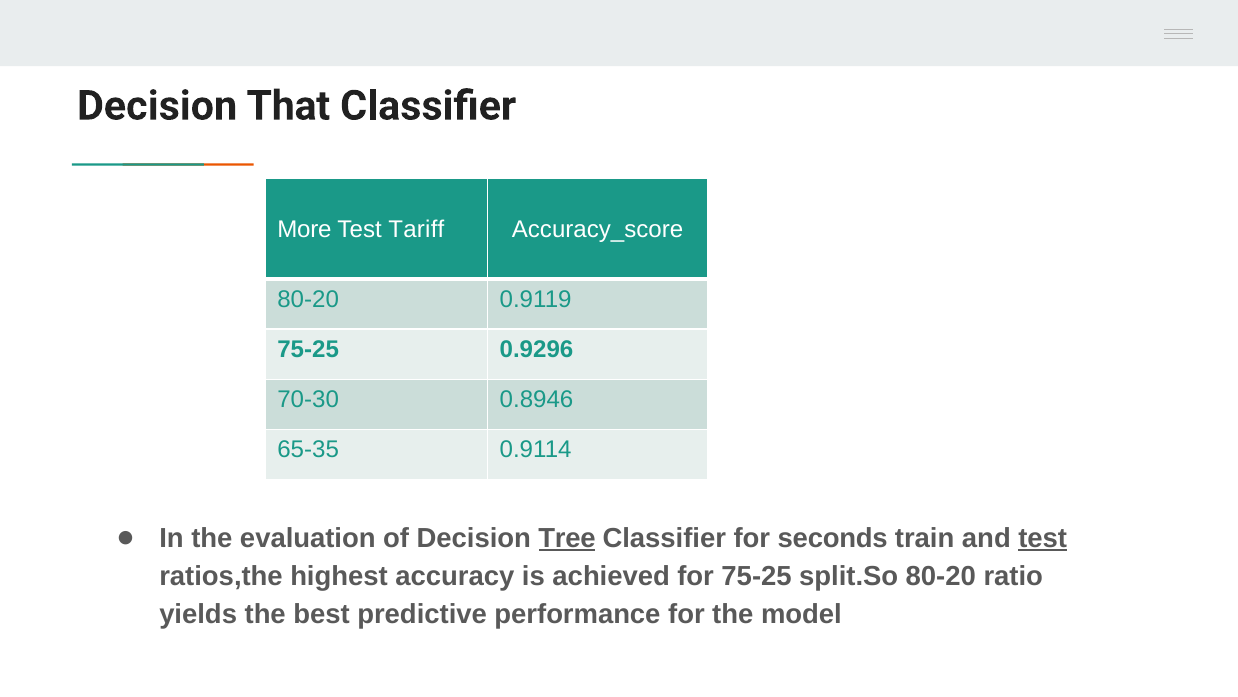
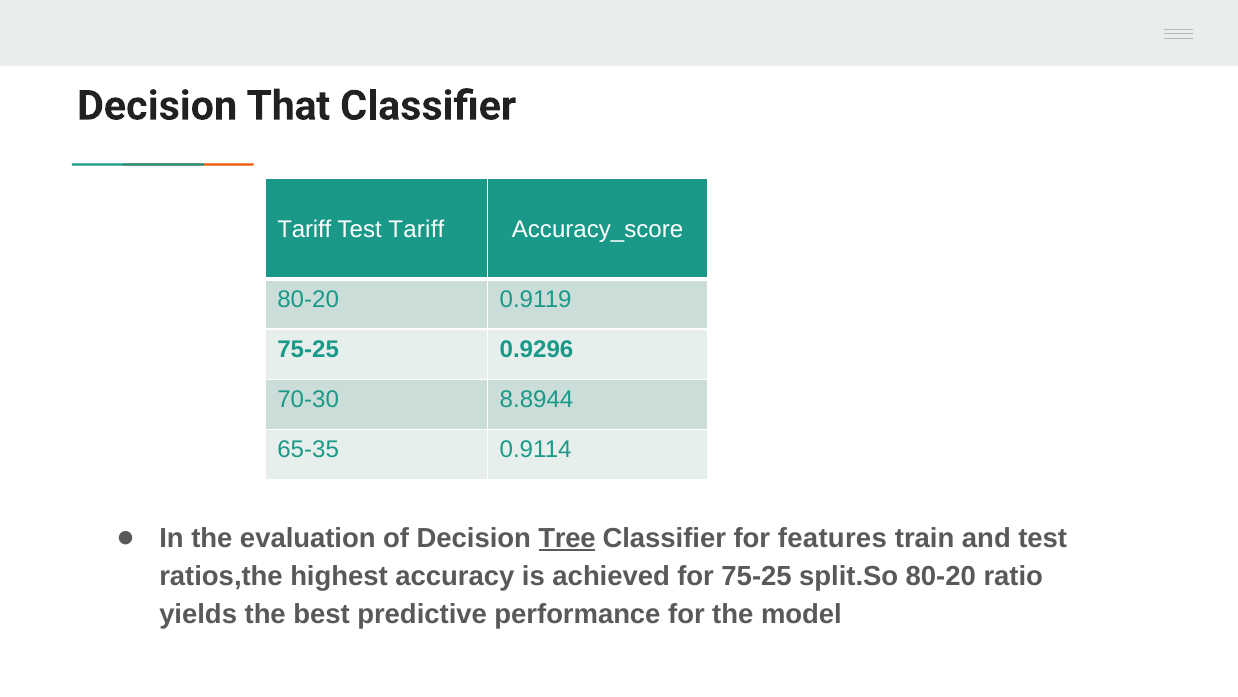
More at (304, 229): More -> Tariff
0.8946: 0.8946 -> 8.8944
seconds: seconds -> features
test at (1043, 538) underline: present -> none
